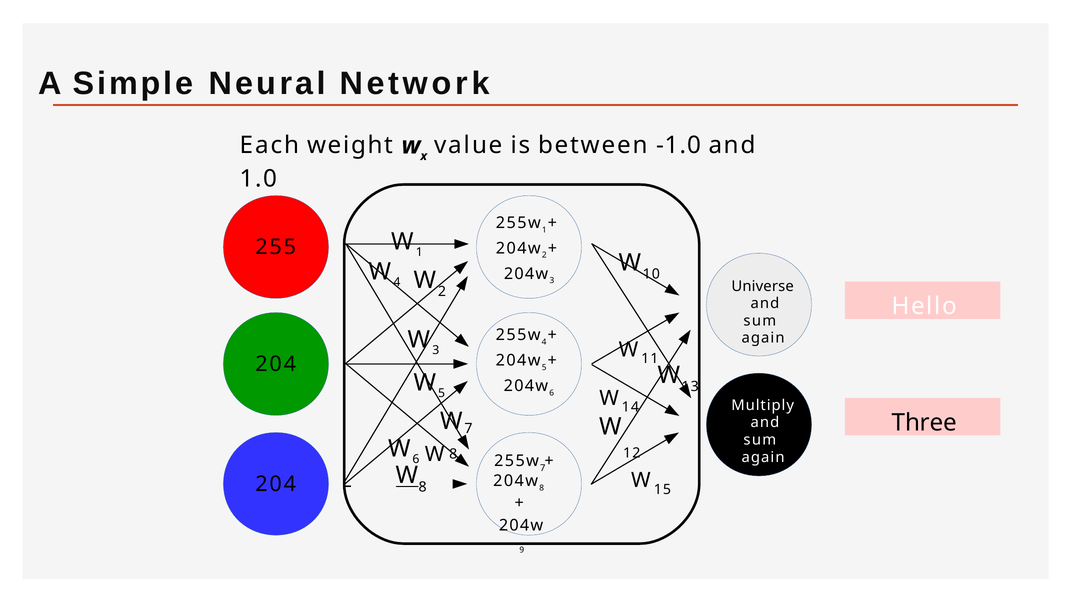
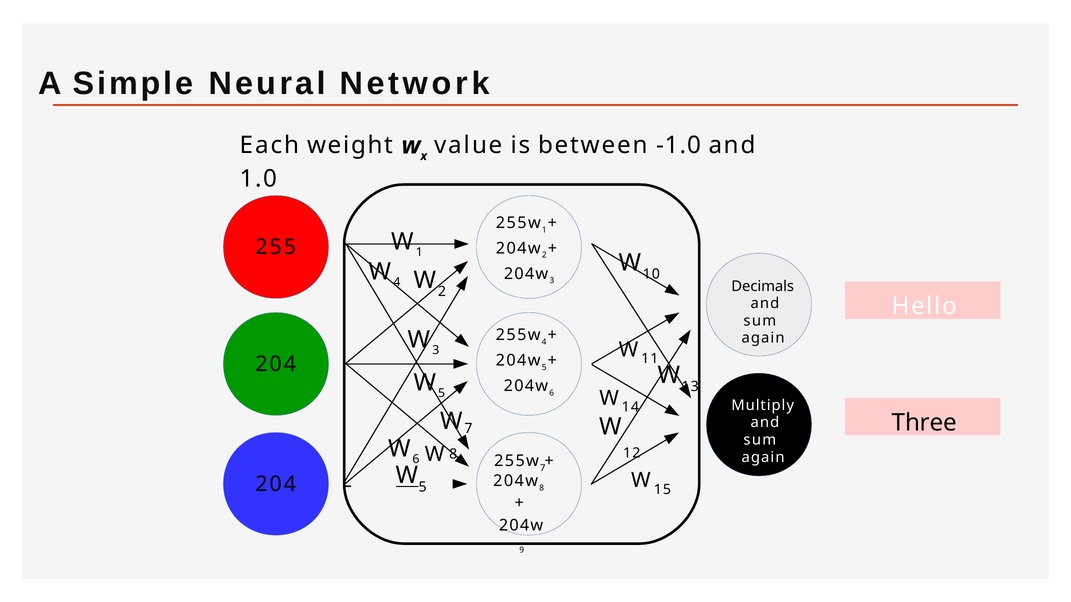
Universe: Universe -> Decimals
8 at (423, 487): 8 -> 5
